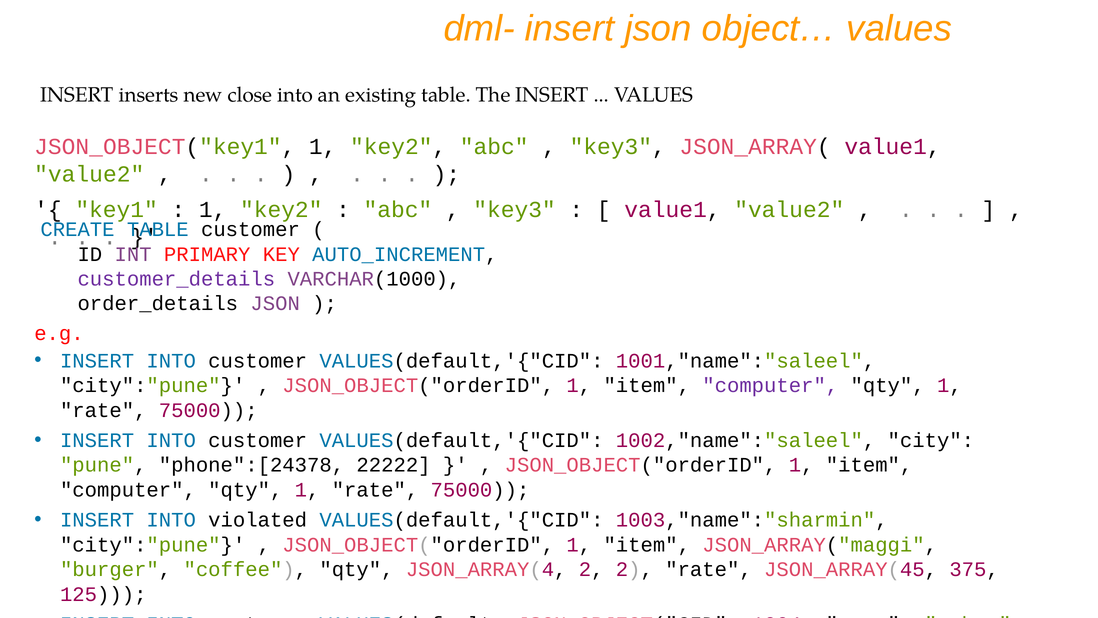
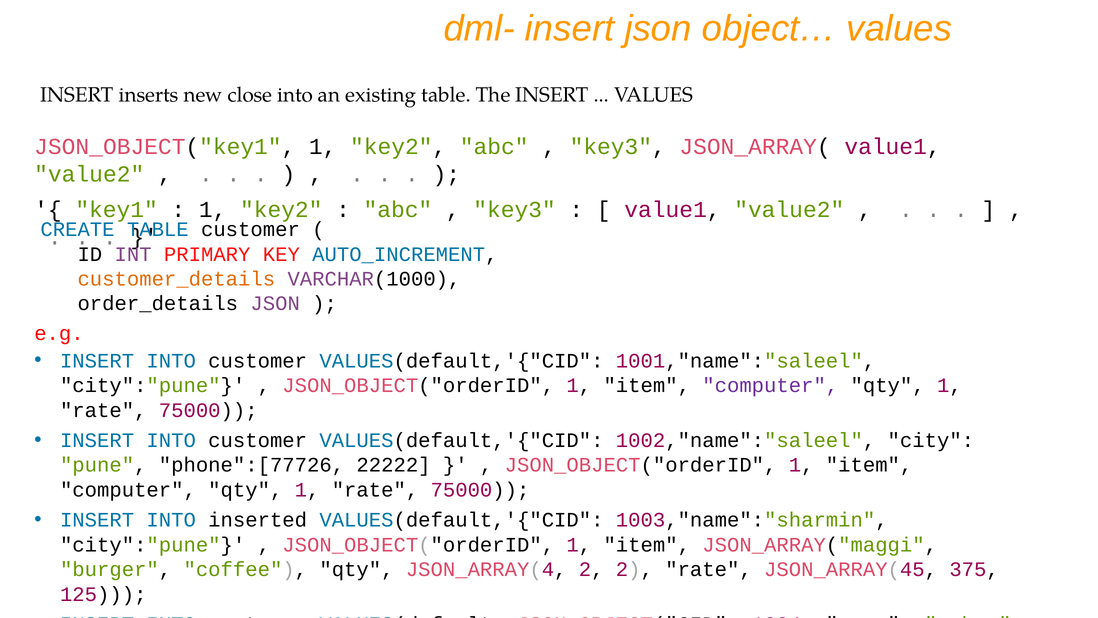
customer_details colour: purple -> orange
phone":[24378: phone":[24378 -> phone":[77726
violated: violated -> inserted
